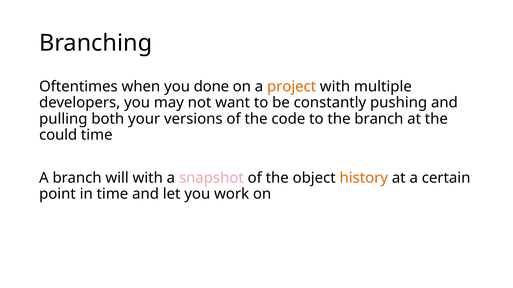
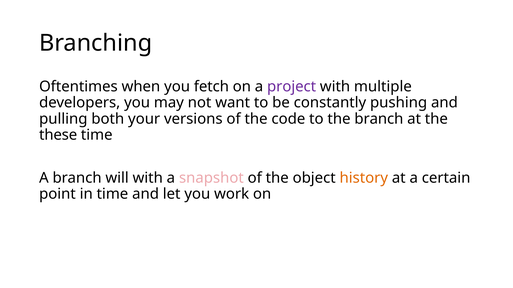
done: done -> fetch
project colour: orange -> purple
could: could -> these
